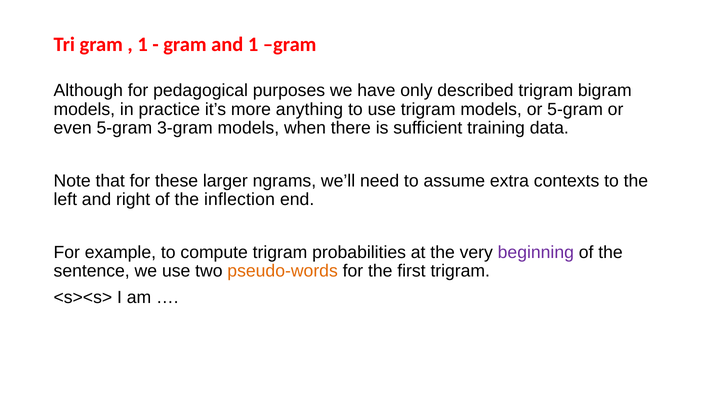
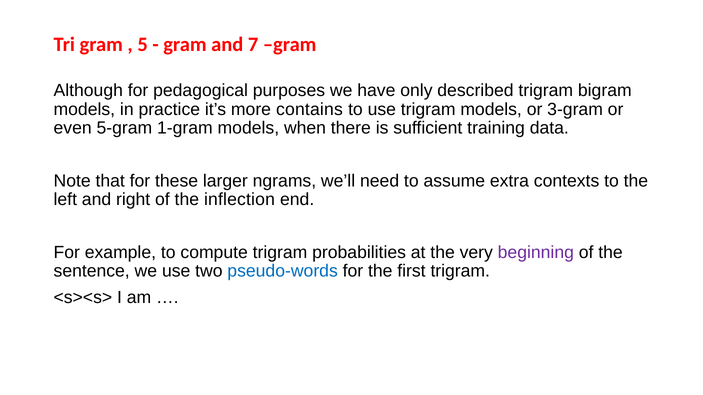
1 at (143, 45): 1 -> 5
and 1: 1 -> 7
anything: anything -> contains
or 5-gram: 5-gram -> 3-gram
3-gram: 3-gram -> 1-gram
pseudo-words colour: orange -> blue
